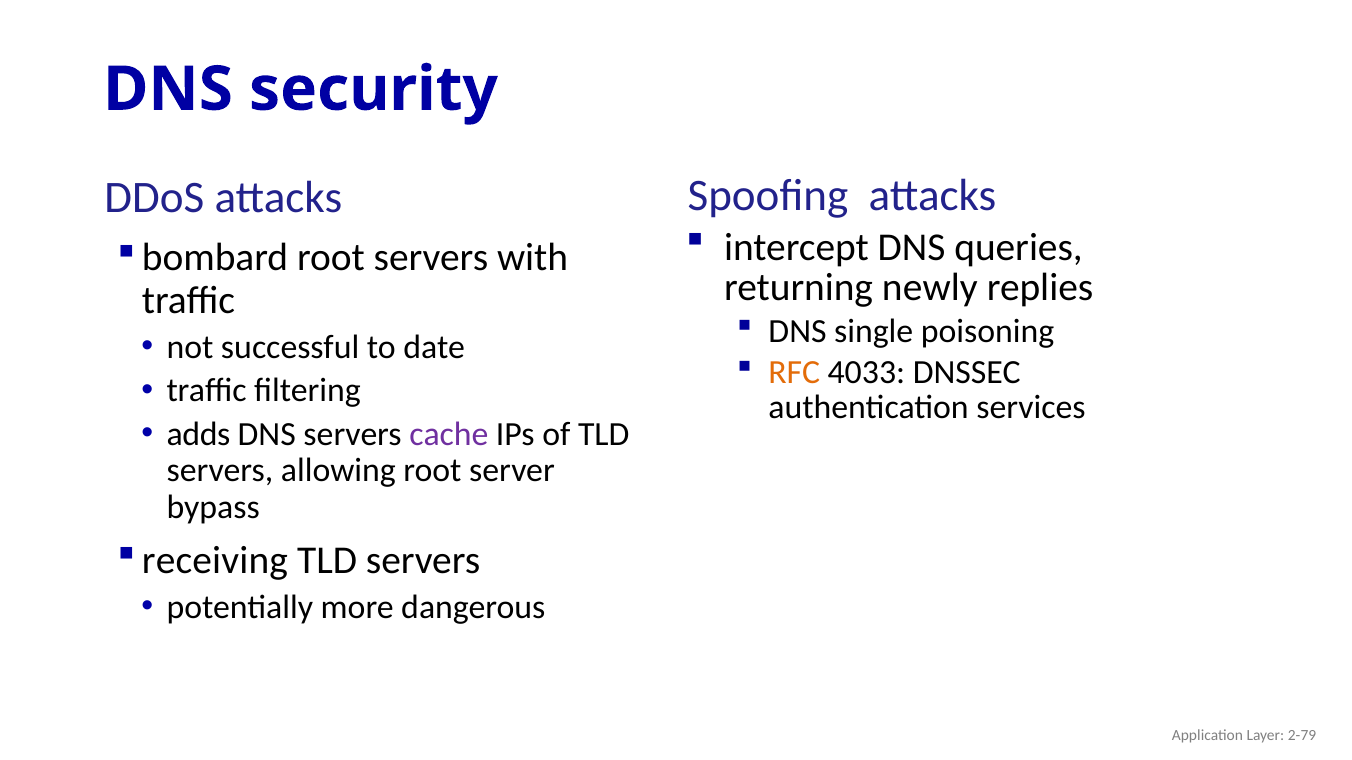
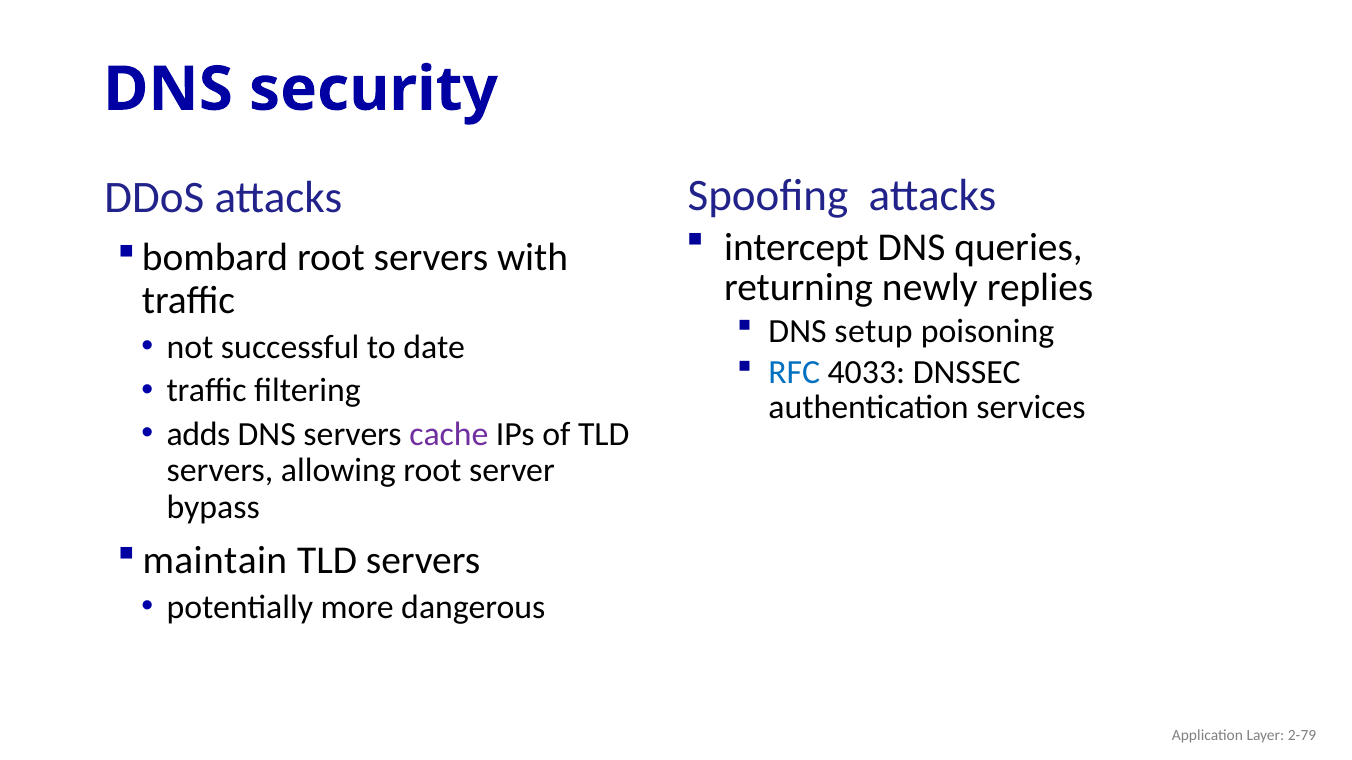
single: single -> setup
RFC colour: orange -> blue
receiving: receiving -> maintain
